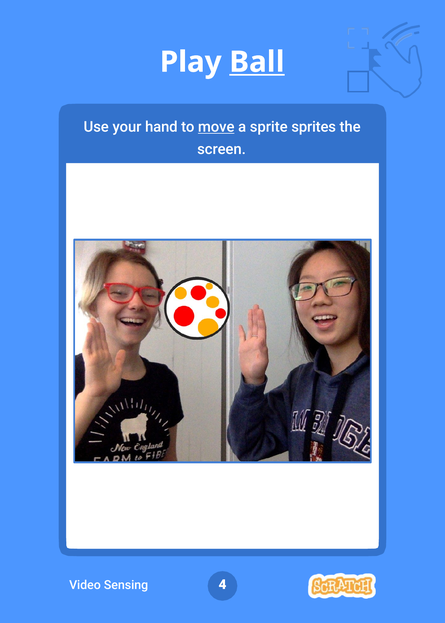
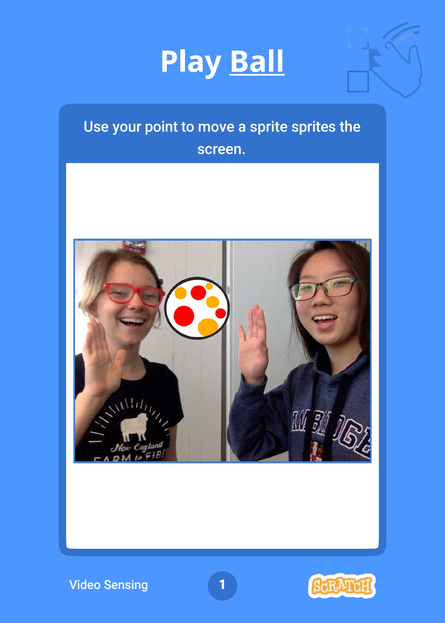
hand: hand -> point
move underline: present -> none
4: 4 -> 1
